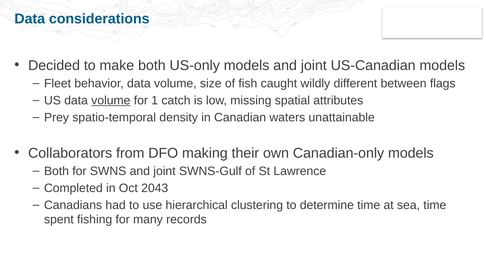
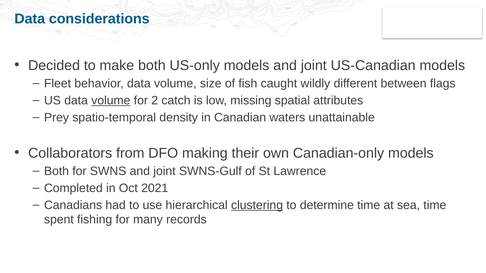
1: 1 -> 2
2043: 2043 -> 2021
clustering underline: none -> present
